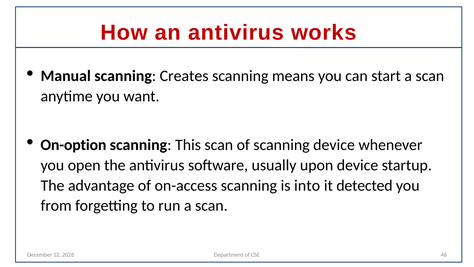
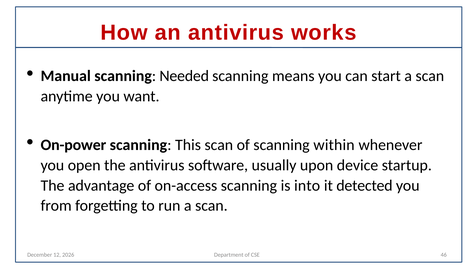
Creates: Creates -> Needed
On-option: On-option -> On-power
scanning device: device -> within
